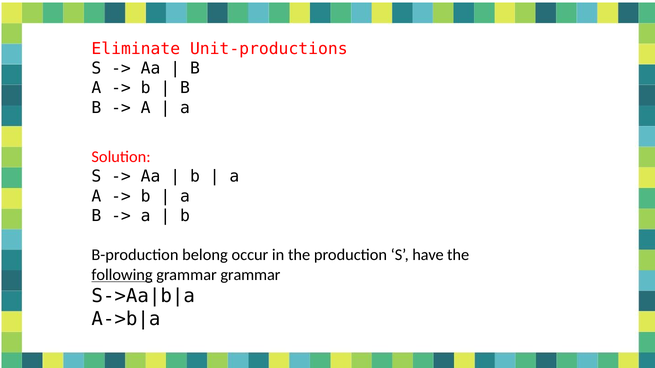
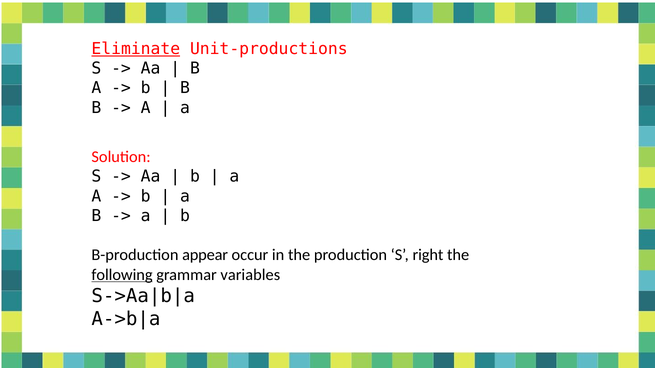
Eliminate underline: none -> present
belong: belong -> appear
have: have -> right
grammar grammar: grammar -> variables
